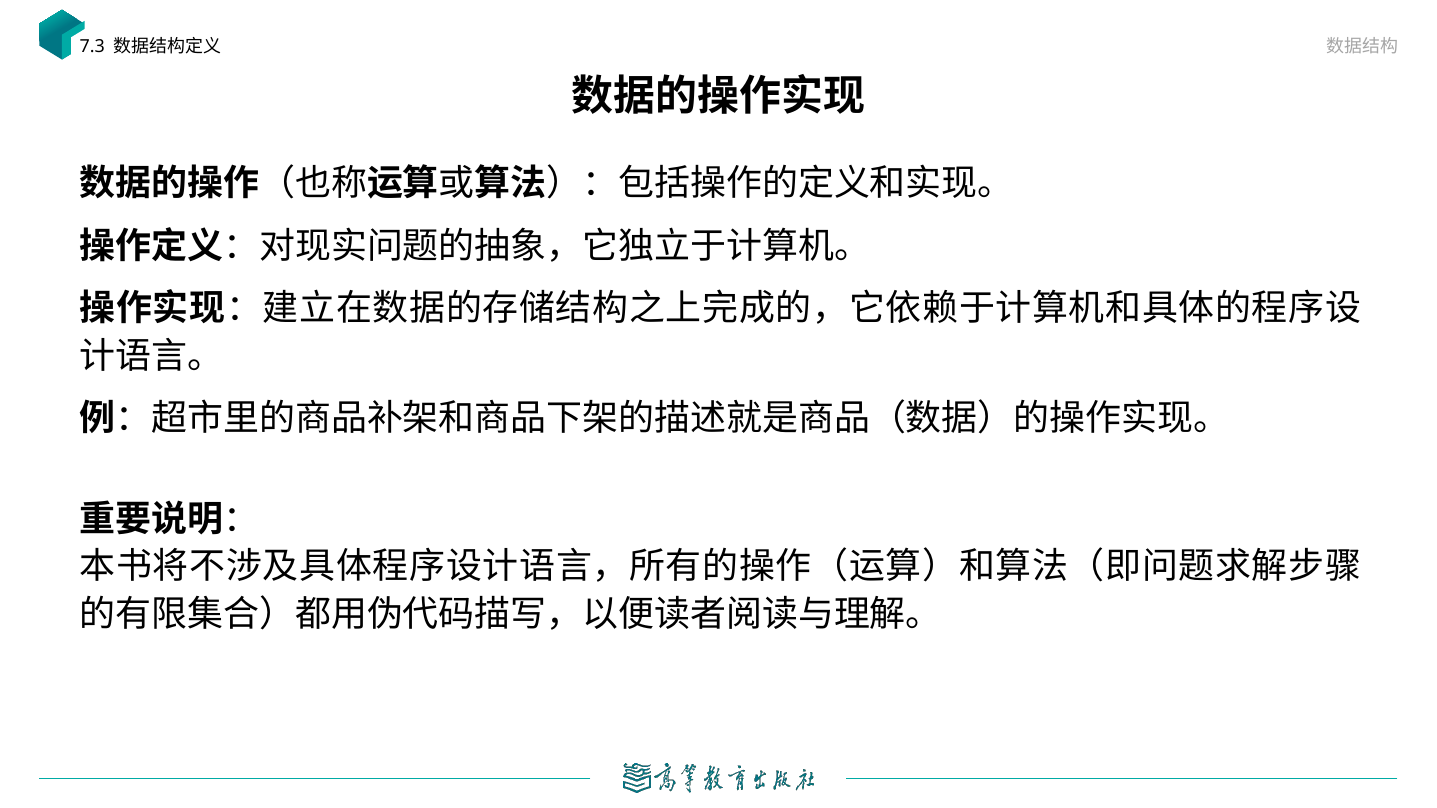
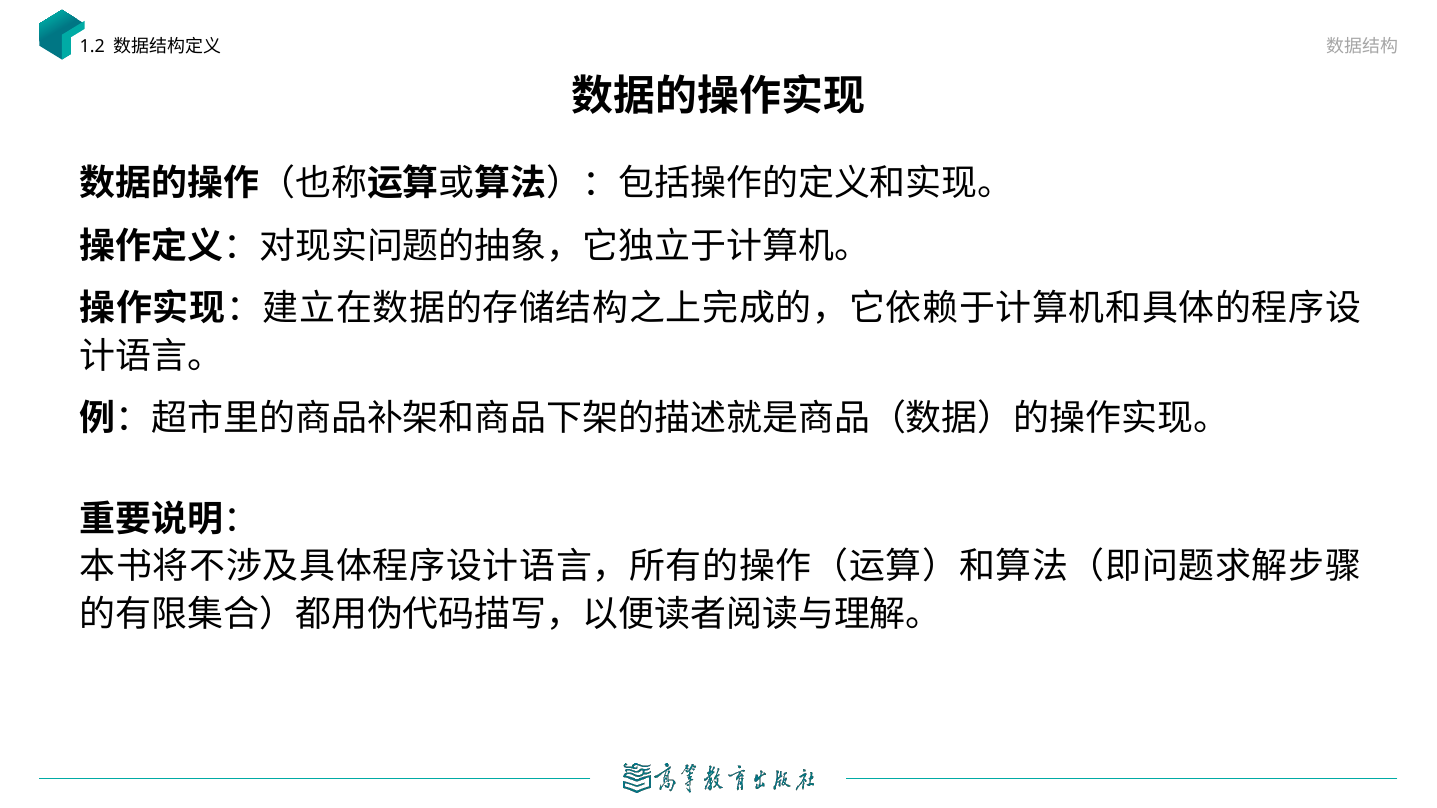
7.3: 7.3 -> 1.2
